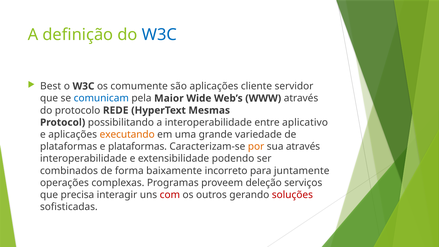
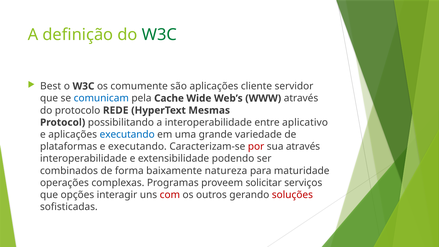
W3C at (159, 35) colour: blue -> green
Maior: Maior -> Cache
executando at (127, 134) colour: orange -> blue
e plataformas: plataformas -> executando
por colour: orange -> red
incorreto: incorreto -> natureza
juntamente: juntamente -> maturidade
deleção: deleção -> solicitar
precisa: precisa -> opções
